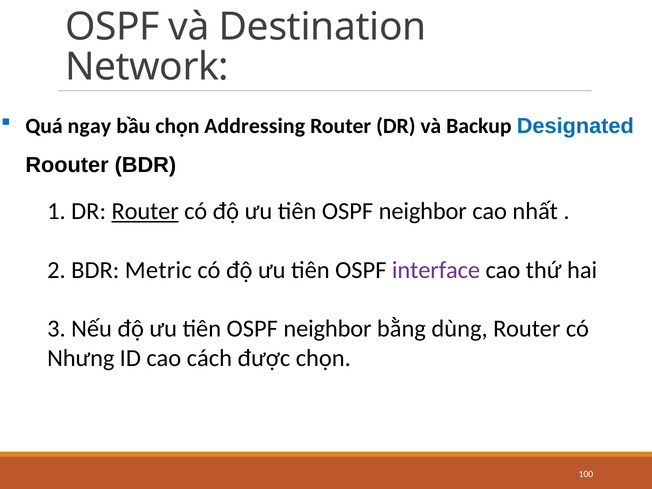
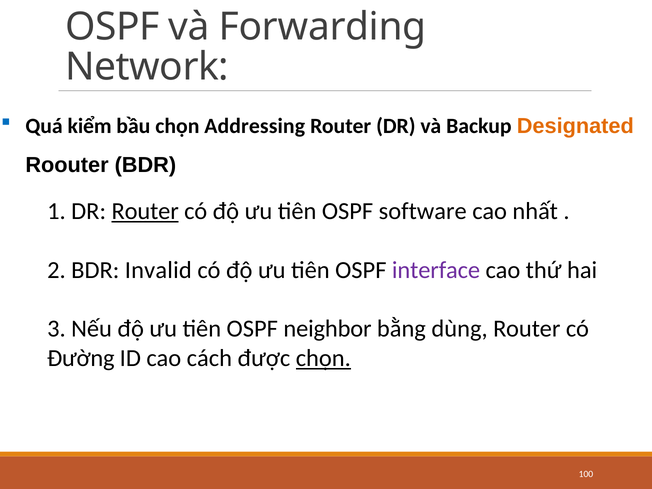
Destination: Destination -> Forwarding
ngay: ngay -> kiểm
Designated colour: blue -> orange
neighbor at (423, 211): neighbor -> software
Metric: Metric -> Invalid
Nhưng: Nhưng -> Đường
chọn at (323, 358) underline: none -> present
